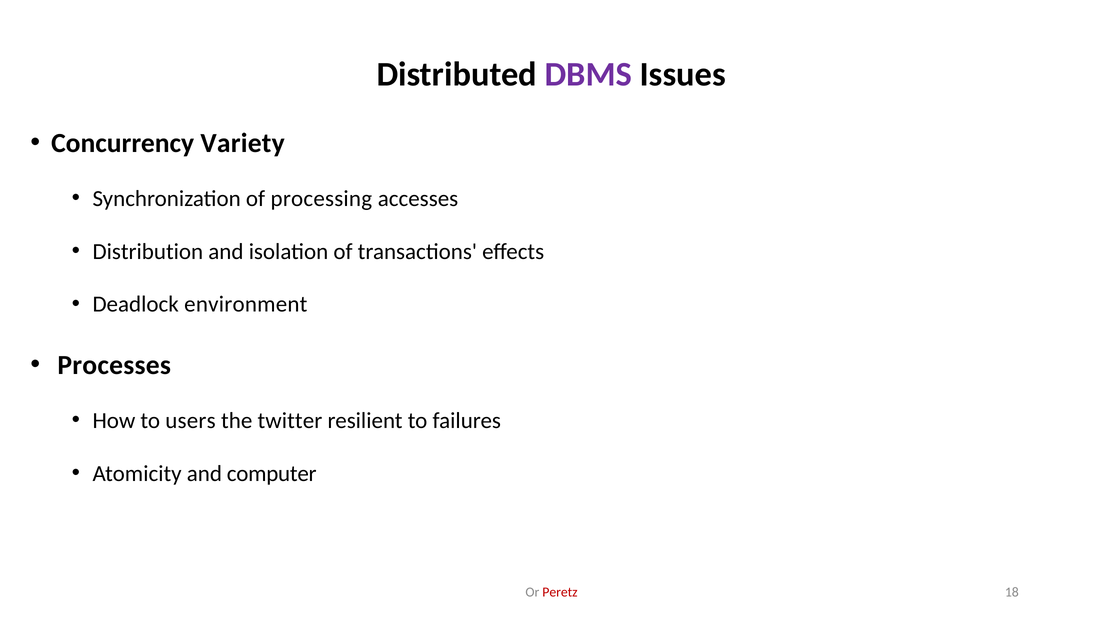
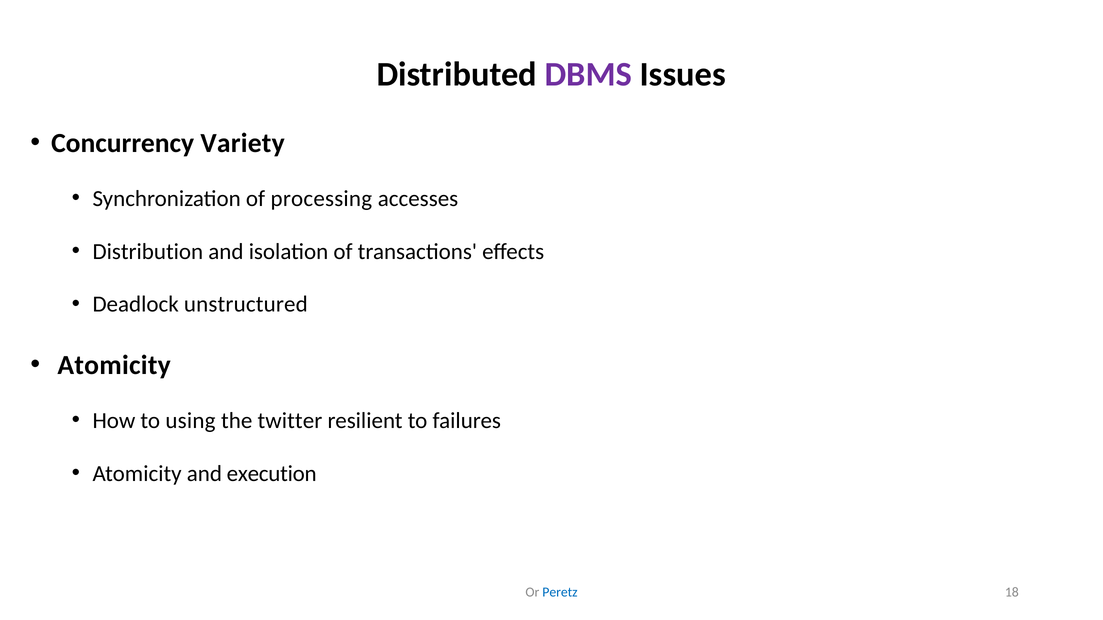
environment: environment -> unstructured
Processes at (114, 366): Processes -> Atomicity
users: users -> using
computer: computer -> execution
Peretz colour: red -> blue
